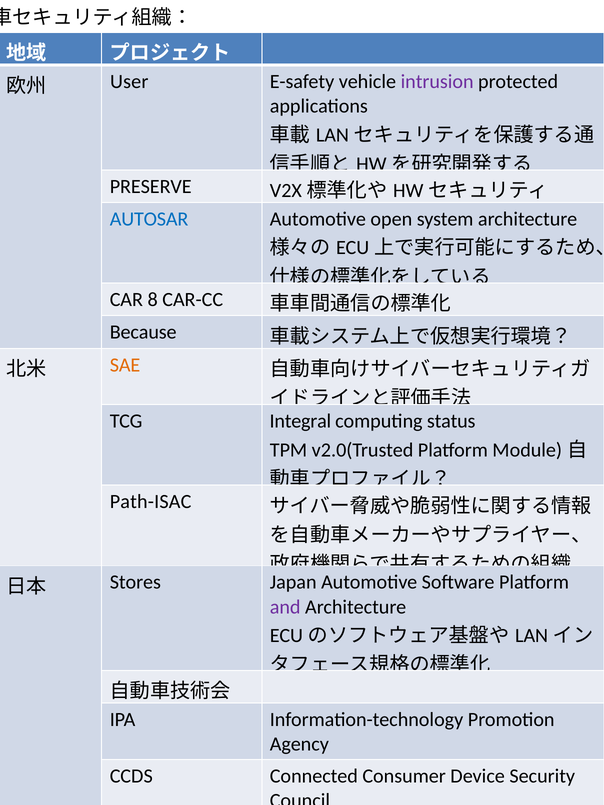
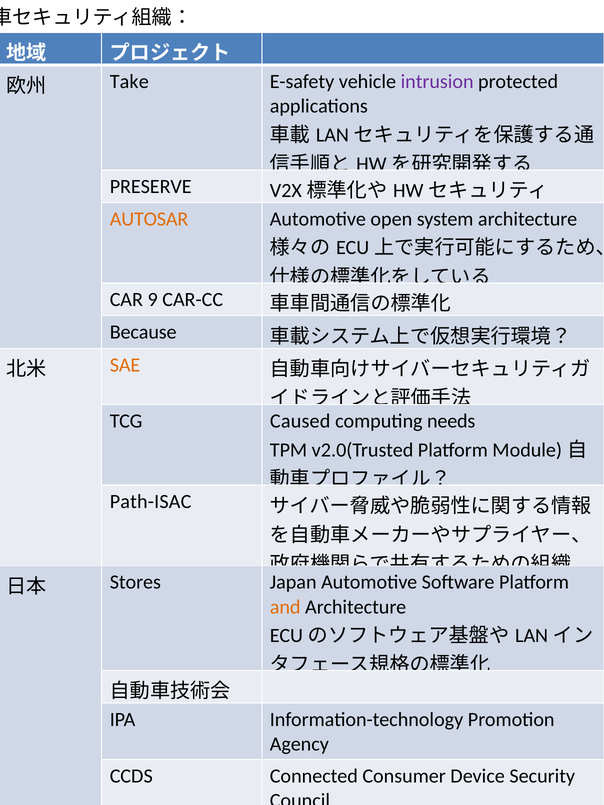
User: User -> Take
AUTOSAR colour: blue -> orange
8: 8 -> 9
Integral: Integral -> Caused
status: status -> needs
and colour: purple -> orange
